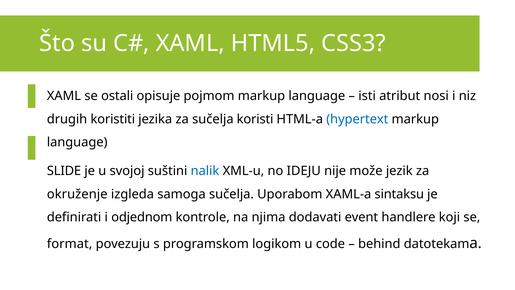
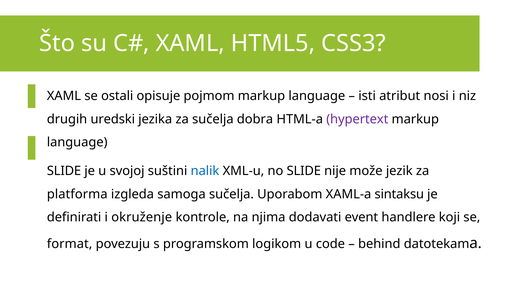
koristiti: koristiti -> uredski
koristi: koristi -> dobra
hypertext colour: blue -> purple
no IDEJU: IDEJU -> SLIDE
okruženje: okruženje -> platforma
odjednom: odjednom -> okruženje
